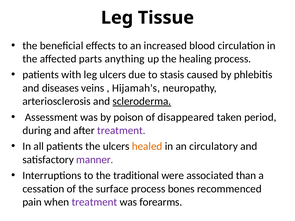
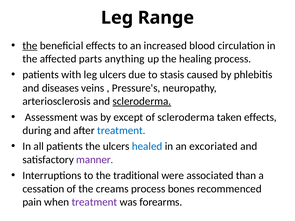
Tissue: Tissue -> Range
the at (30, 46) underline: none -> present
Hijamah's: Hijamah's -> Pressure's
poison: poison -> except
of disappeared: disappeared -> scleroderma
taken period: period -> effects
treatment at (121, 131) colour: purple -> blue
healed colour: orange -> blue
circulatory: circulatory -> excoriated
surface: surface -> creams
